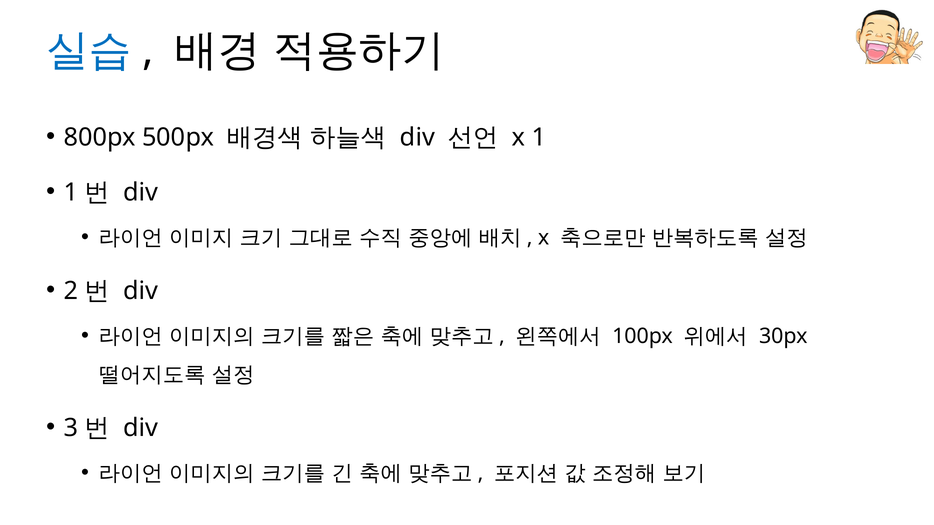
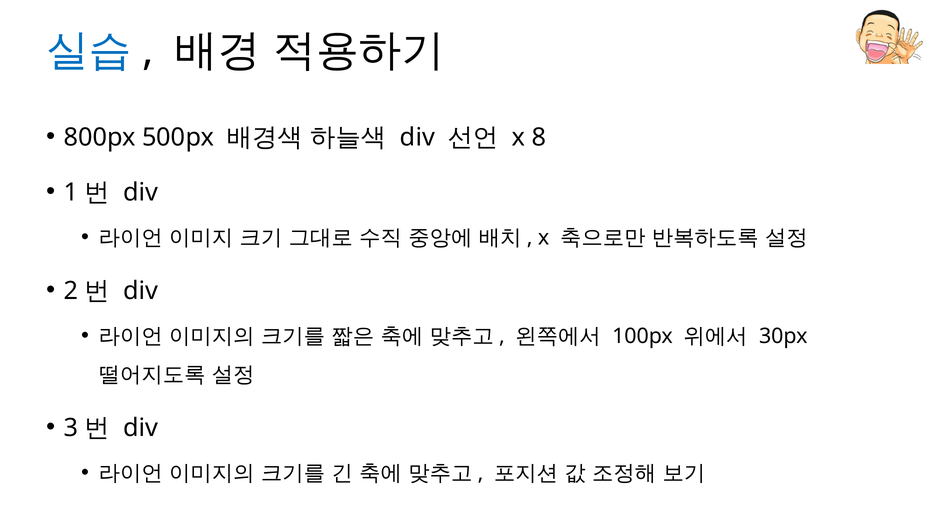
x 1: 1 -> 8
